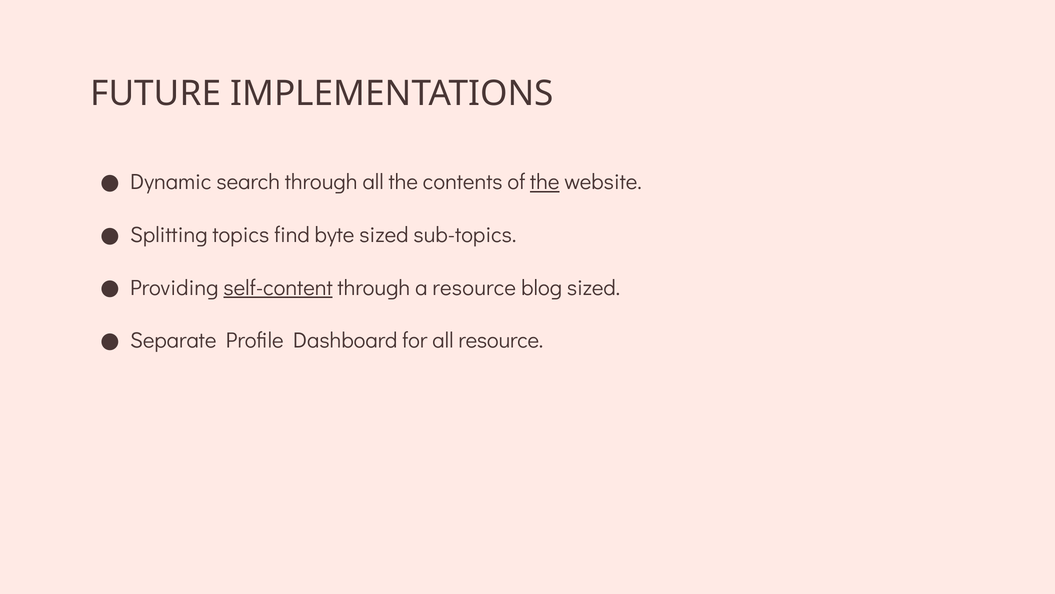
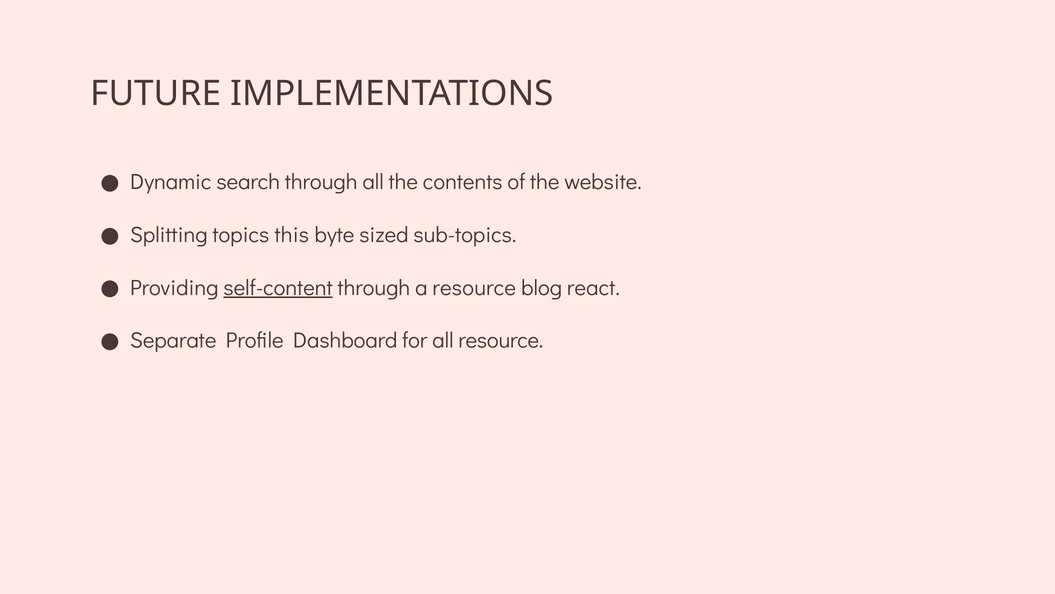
the at (545, 182) underline: present -> none
find: find -> this
blog sized: sized -> react
